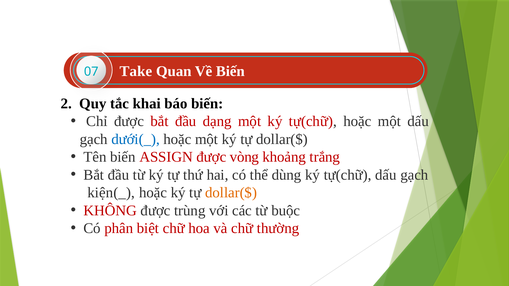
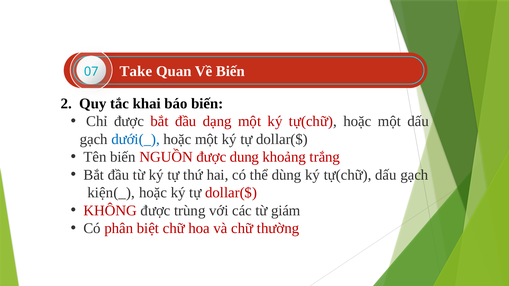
ASSIGN: ASSIGN -> NGUỒN
vòng: vòng -> dung
dollar($ at (231, 193) colour: orange -> red
buộc: buộc -> giám
